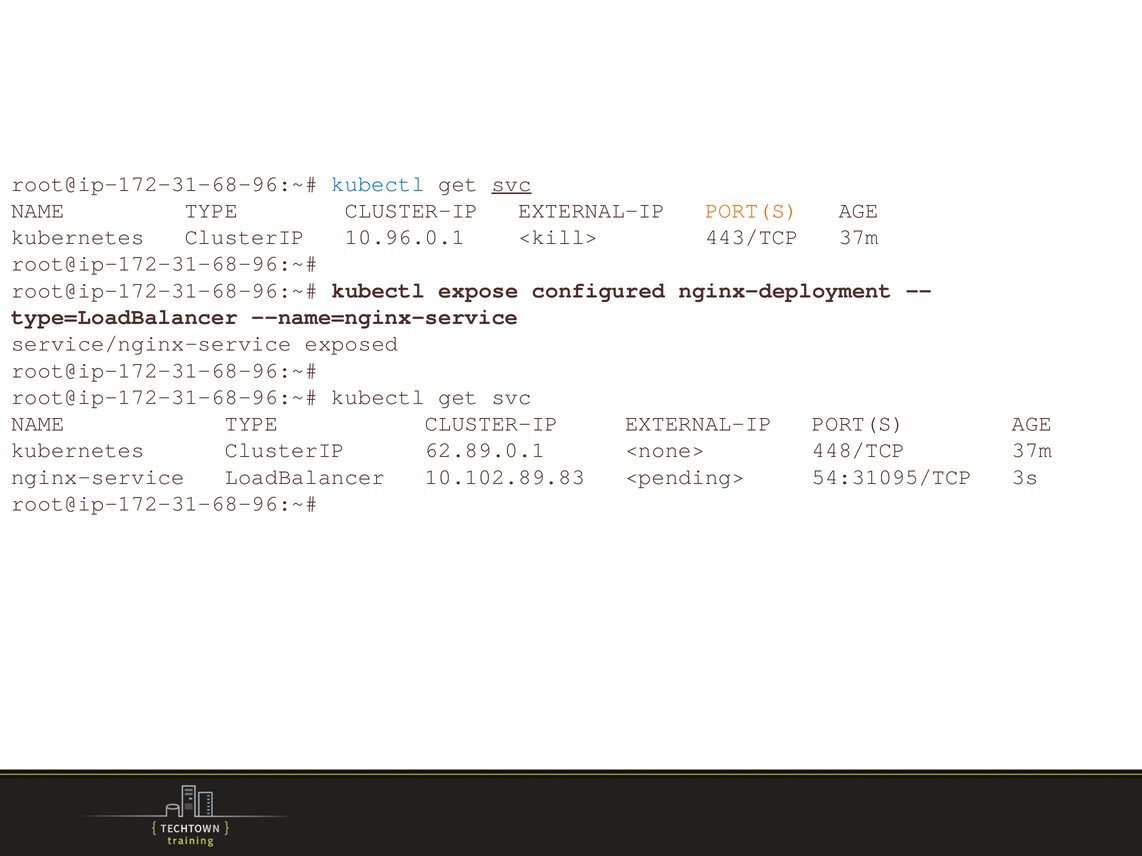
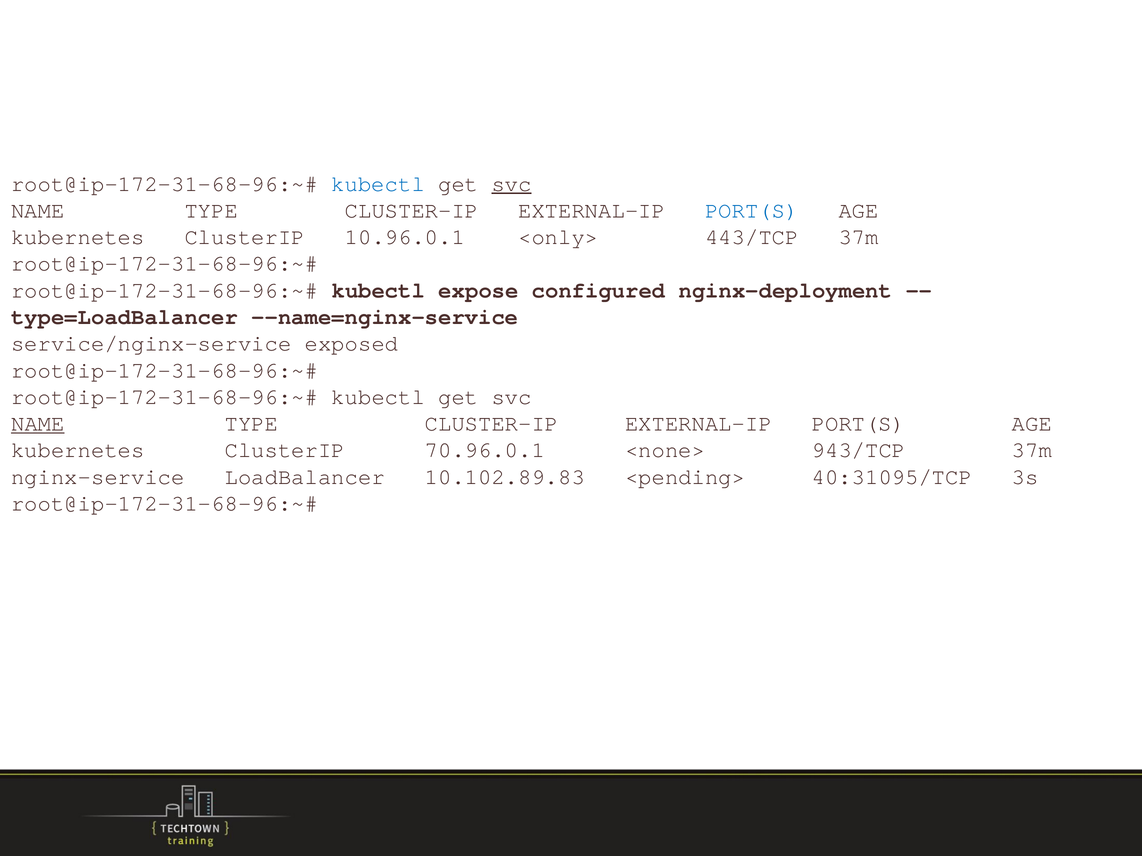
PORT(S at (752, 210) colour: orange -> blue
<kill>: <kill> -> <only>
NAME at (38, 424) underline: none -> present
62.89.0.1: 62.89.0.1 -> 70.96.0.1
448/TCP: 448/TCP -> 943/TCP
54:31095/TCP: 54:31095/TCP -> 40:31095/TCP
